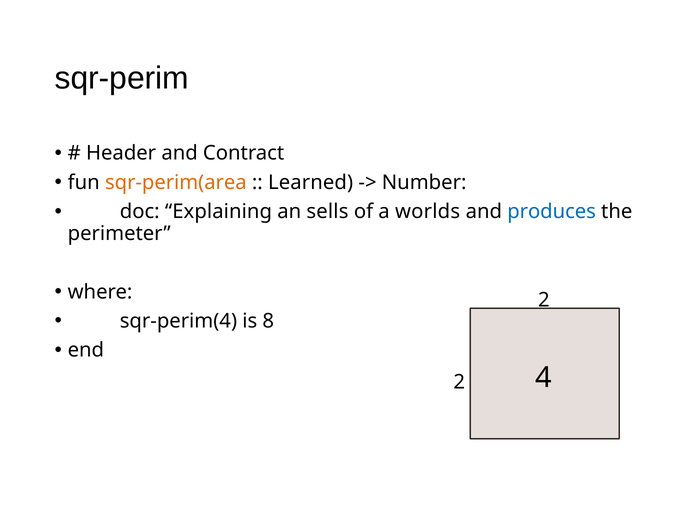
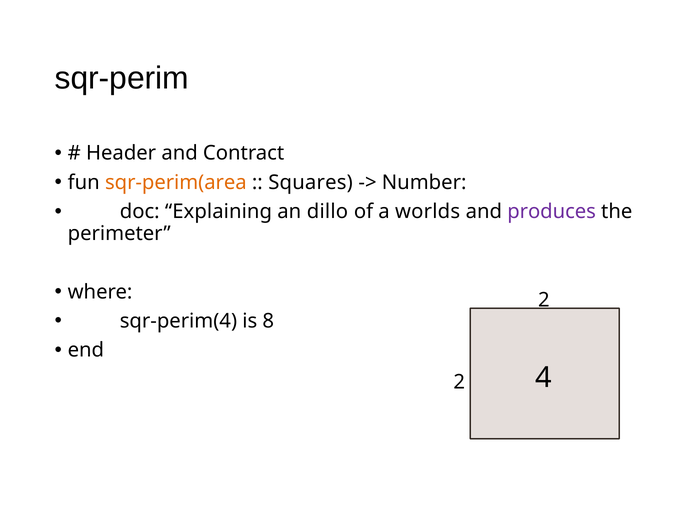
Learned: Learned -> Squares
sells: sells -> dillo
produces colour: blue -> purple
